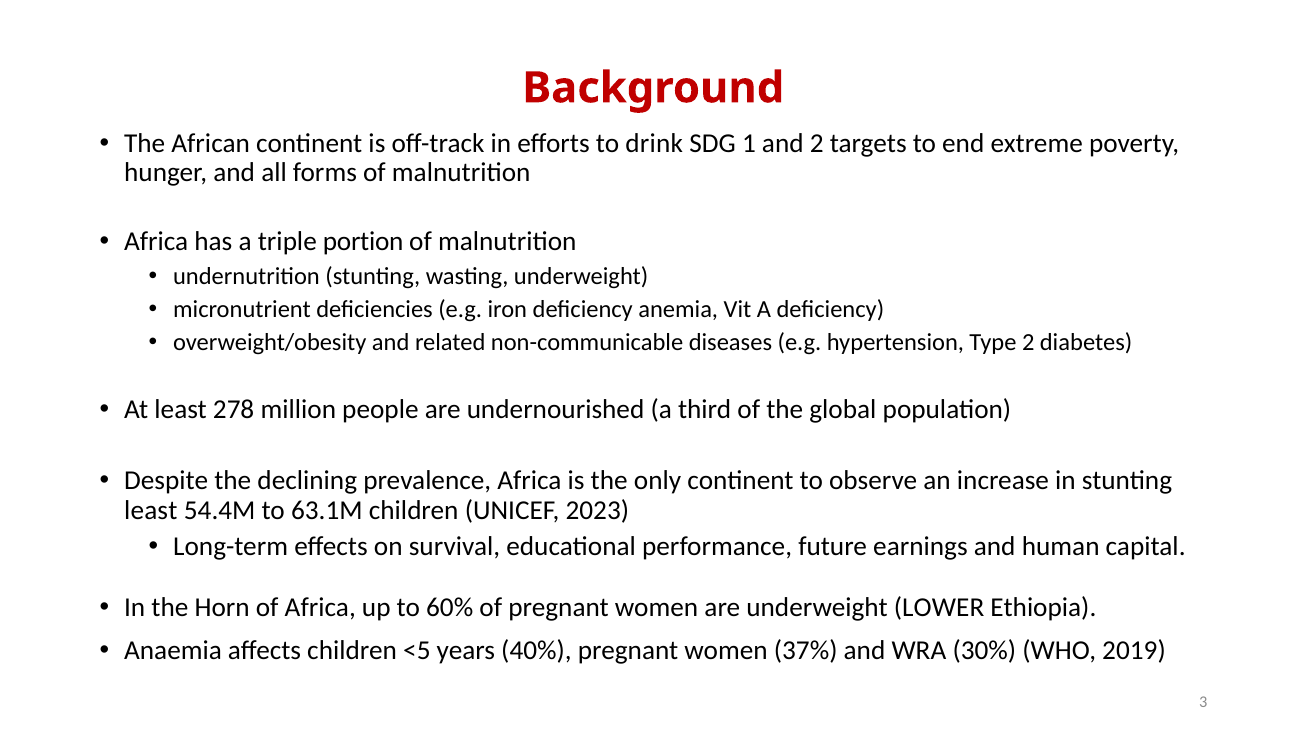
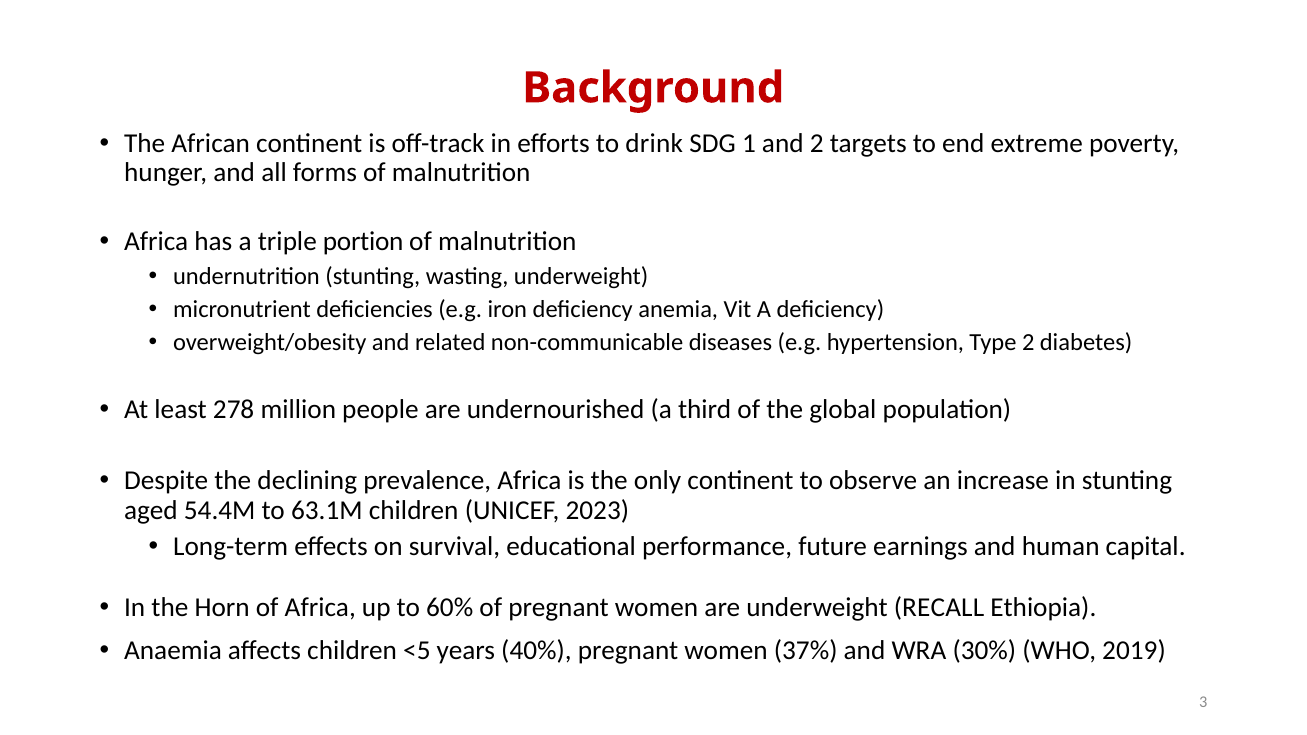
least at (151, 510): least -> aged
LOWER: LOWER -> RECALL
